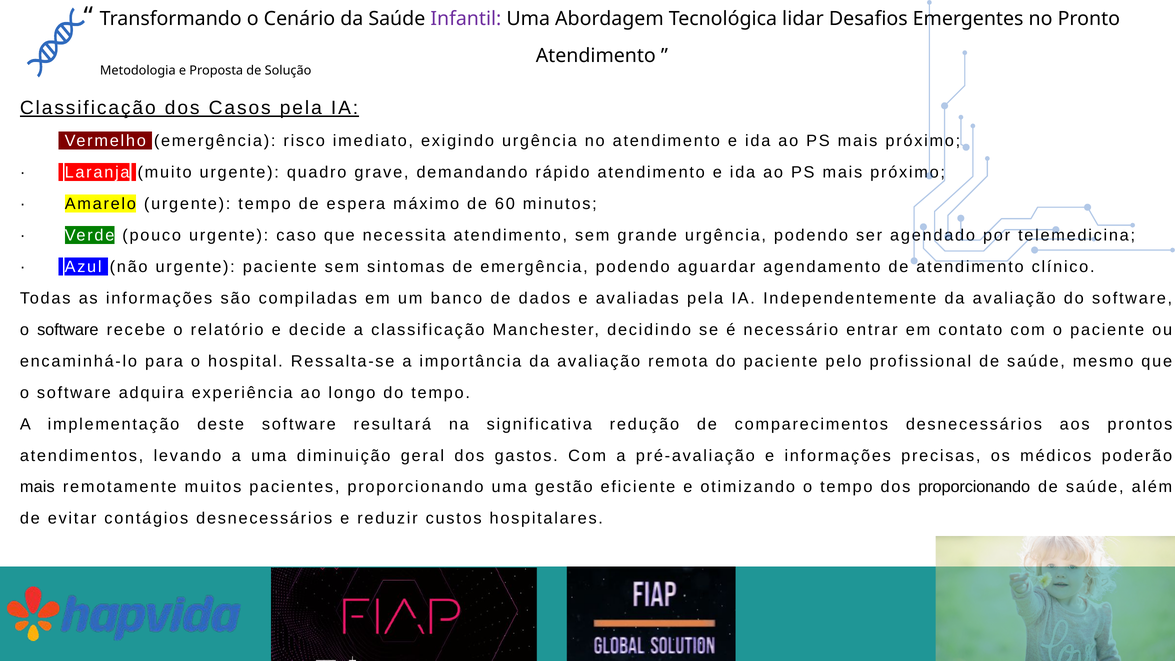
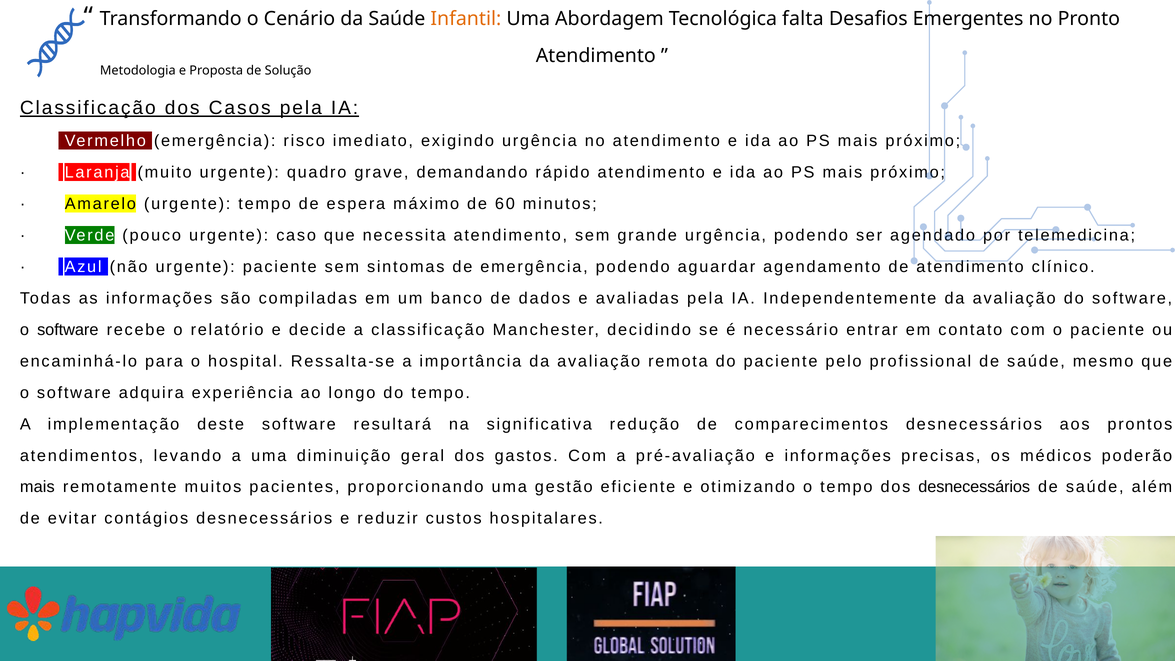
Infantil colour: purple -> orange
lidar: lidar -> falta
dos proporcionando: proporcionando -> desnecessários
